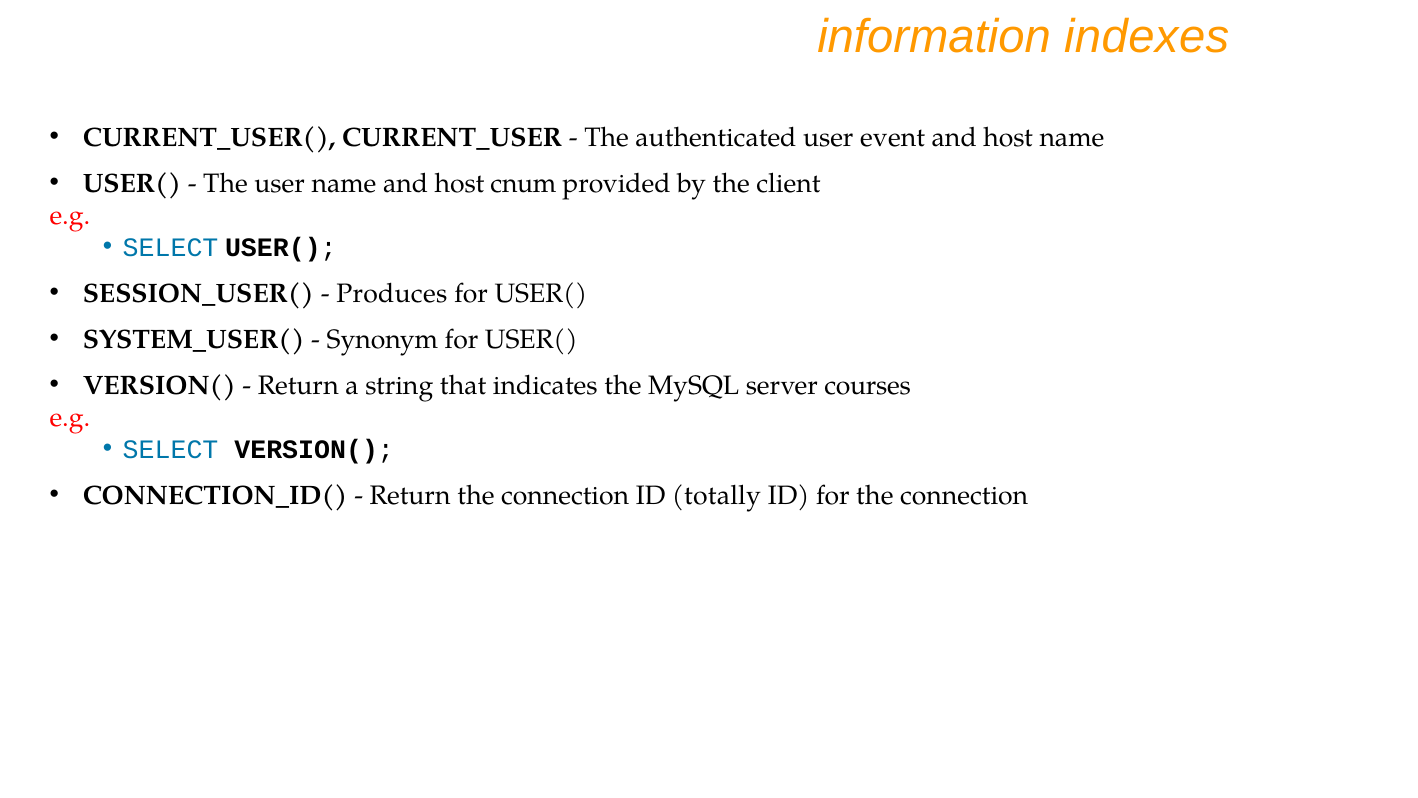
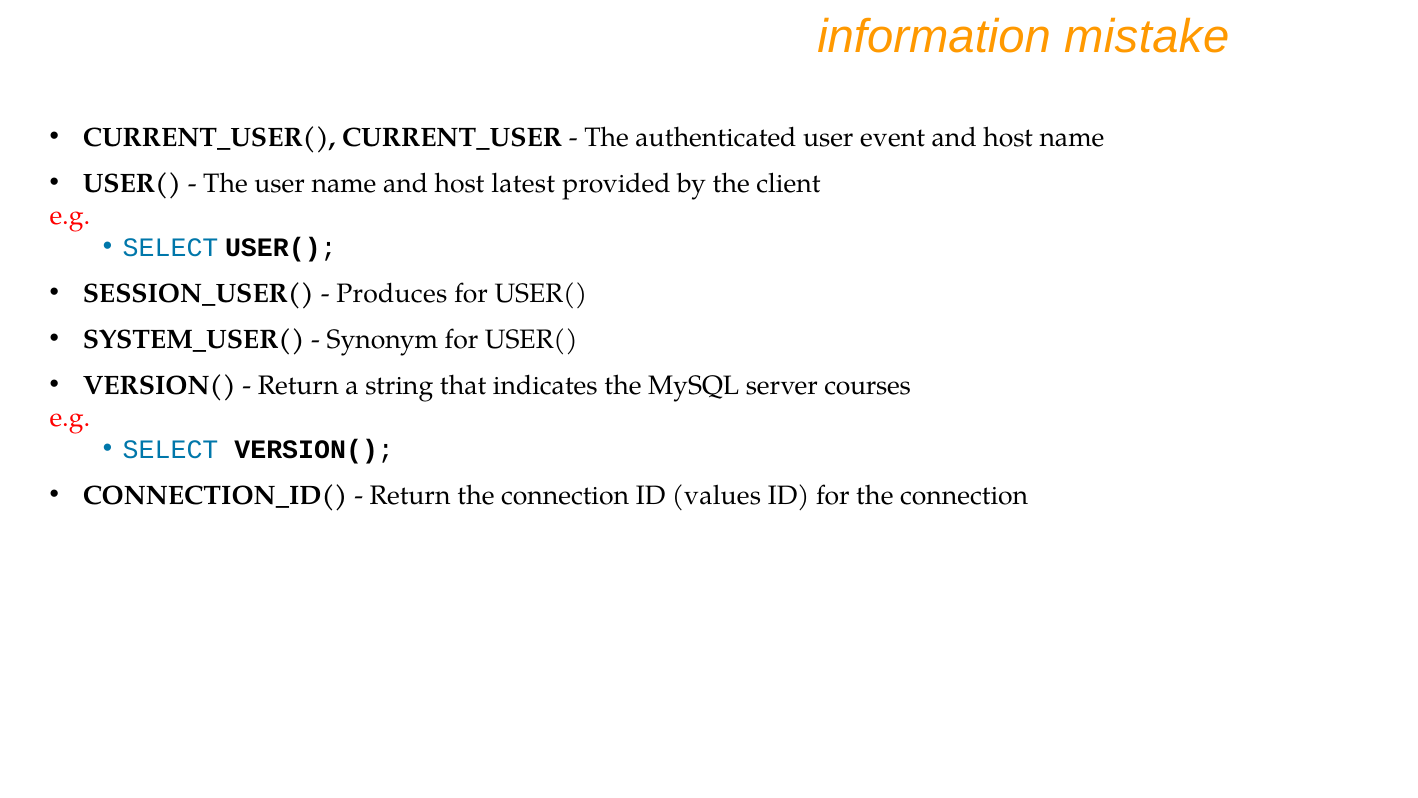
indexes: indexes -> mistake
cnum: cnum -> latest
totally: totally -> values
